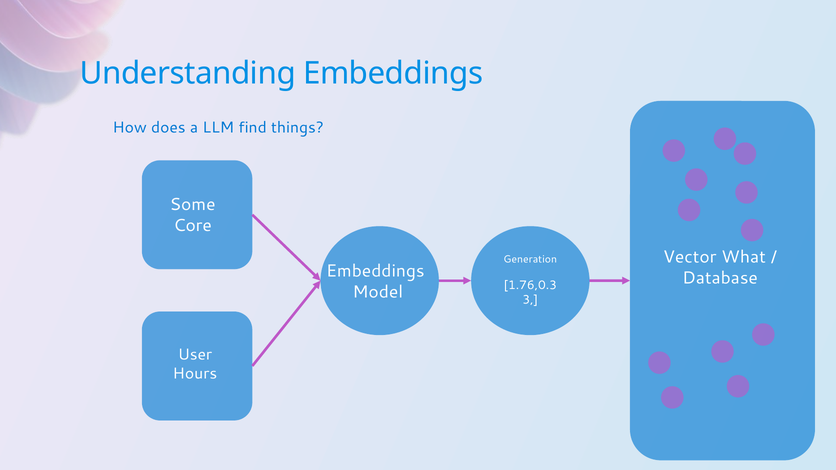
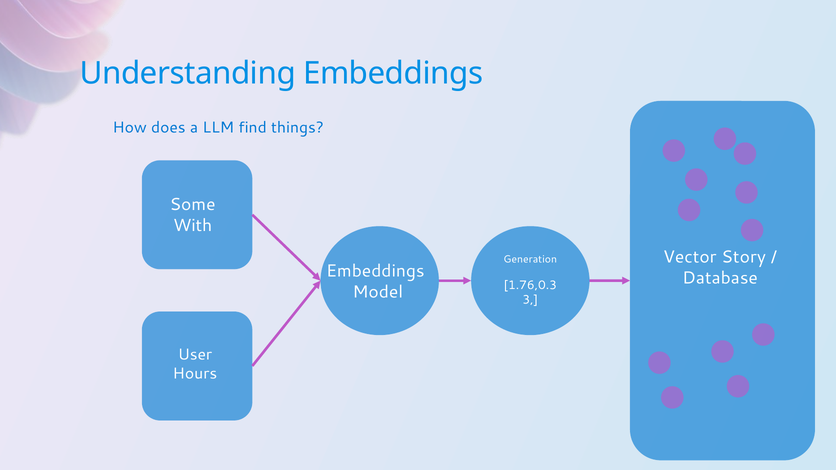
Core: Core -> With
What: What -> Story
